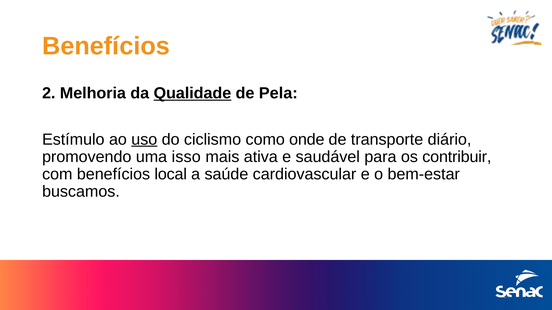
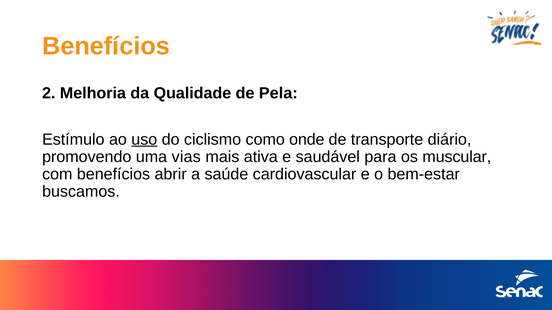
Qualidade underline: present -> none
isso: isso -> vias
contribuir: contribuir -> muscular
local: local -> abrir
